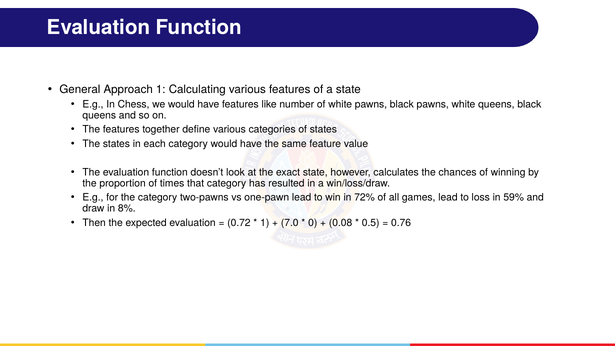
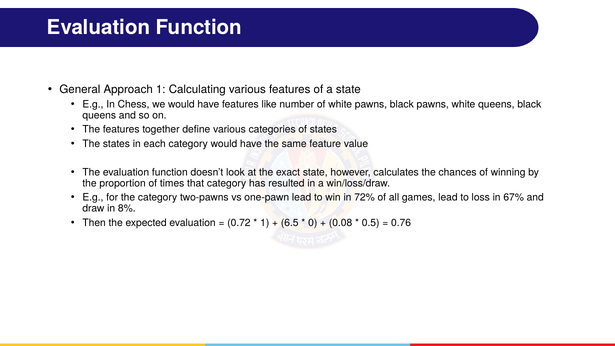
59%: 59% -> 67%
7.0: 7.0 -> 6.5
